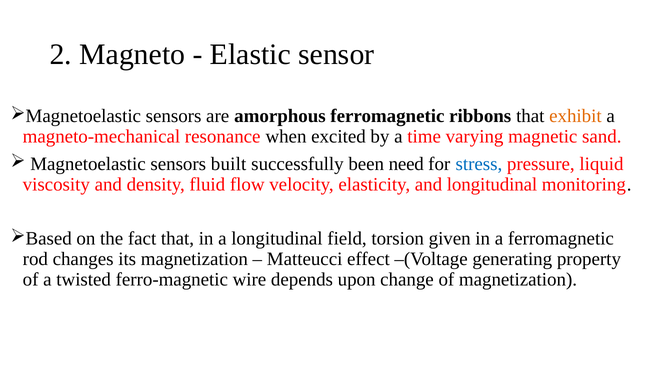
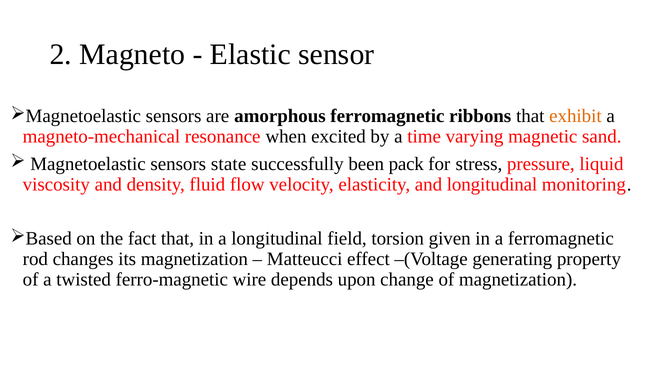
built: built -> state
need: need -> pack
stress colour: blue -> black
